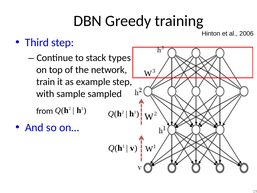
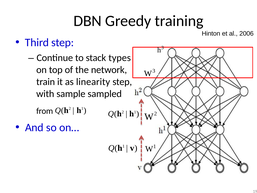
example: example -> linearity
